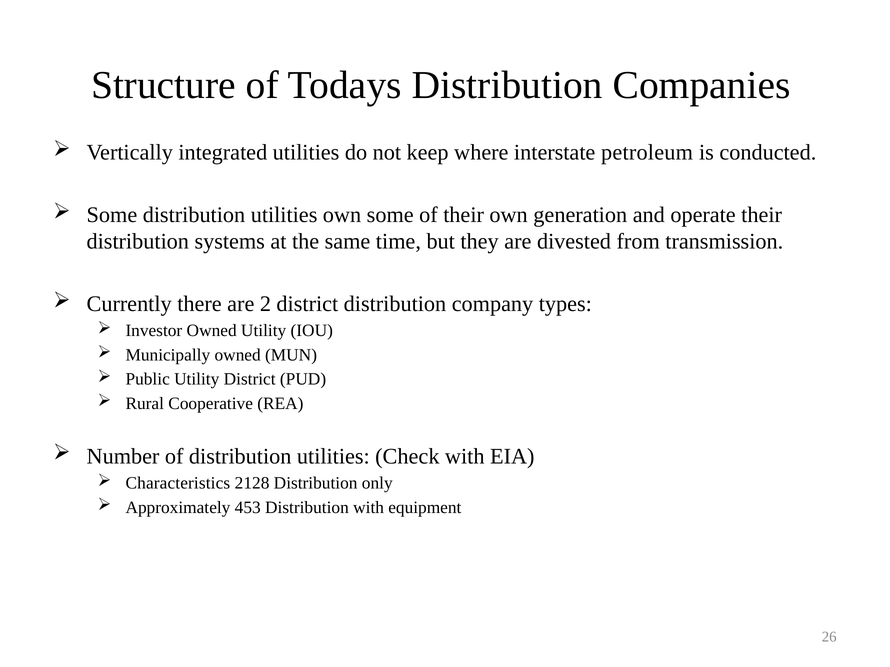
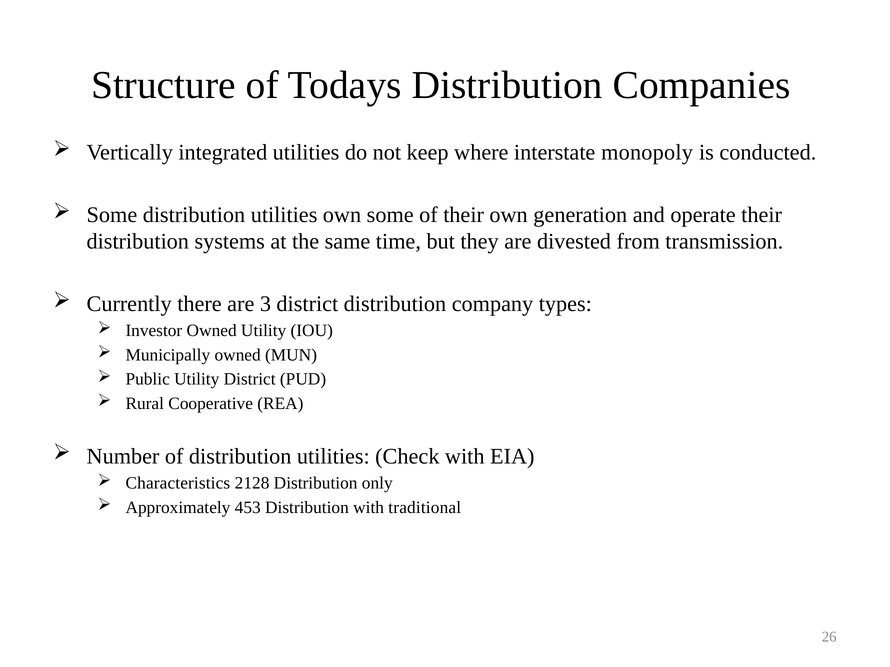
petroleum: petroleum -> monopoly
2: 2 -> 3
equipment: equipment -> traditional
